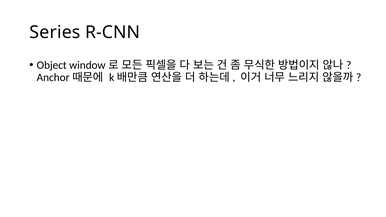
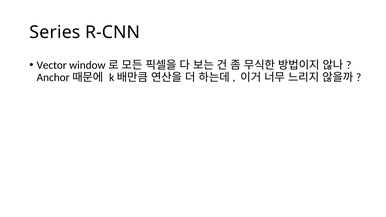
Object: Object -> Vector
